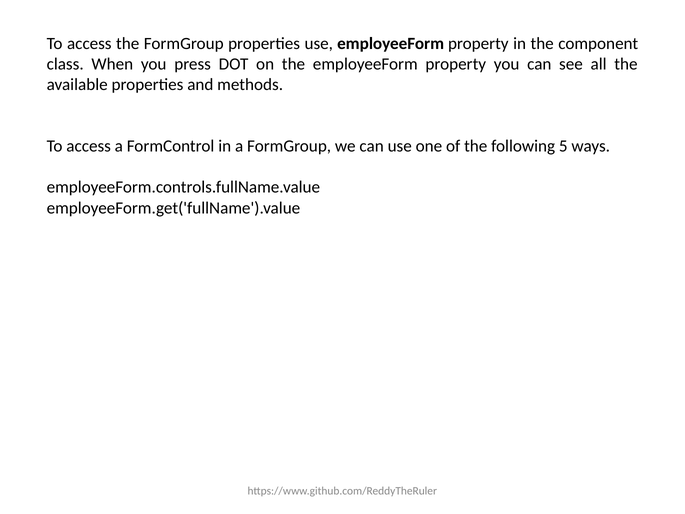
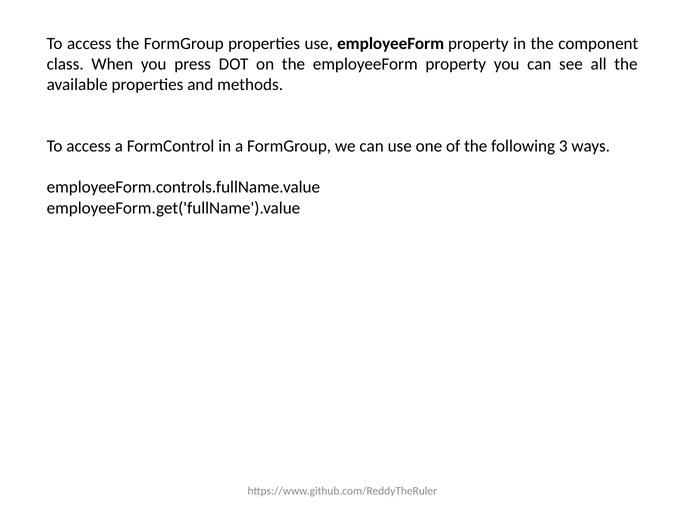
5: 5 -> 3
